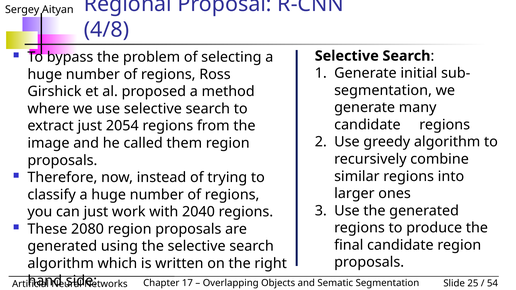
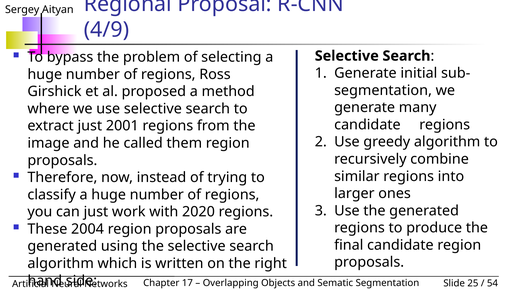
4/8: 4/8 -> 4/9
2054: 2054 -> 2001
2040: 2040 -> 2020
2080: 2080 -> 2004
